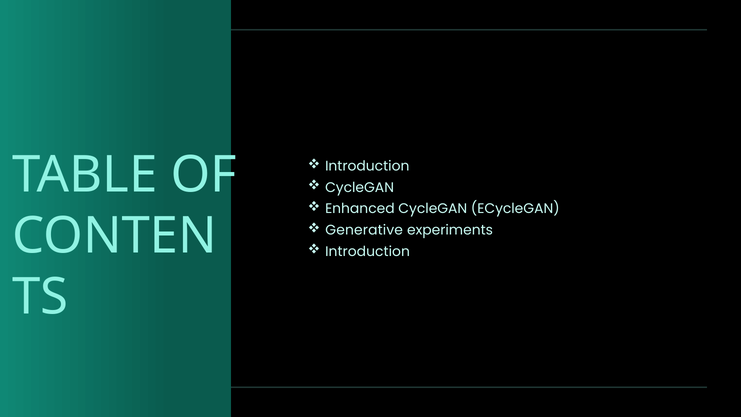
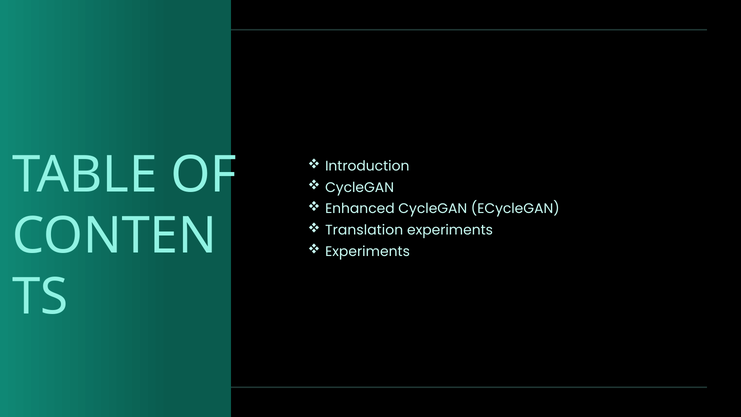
Generative: Generative -> Translation
Introduction at (368, 251): Introduction -> Experiments
